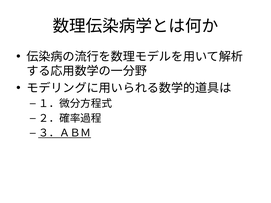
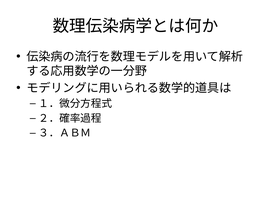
３．ＡＢＭ underline: present -> none
